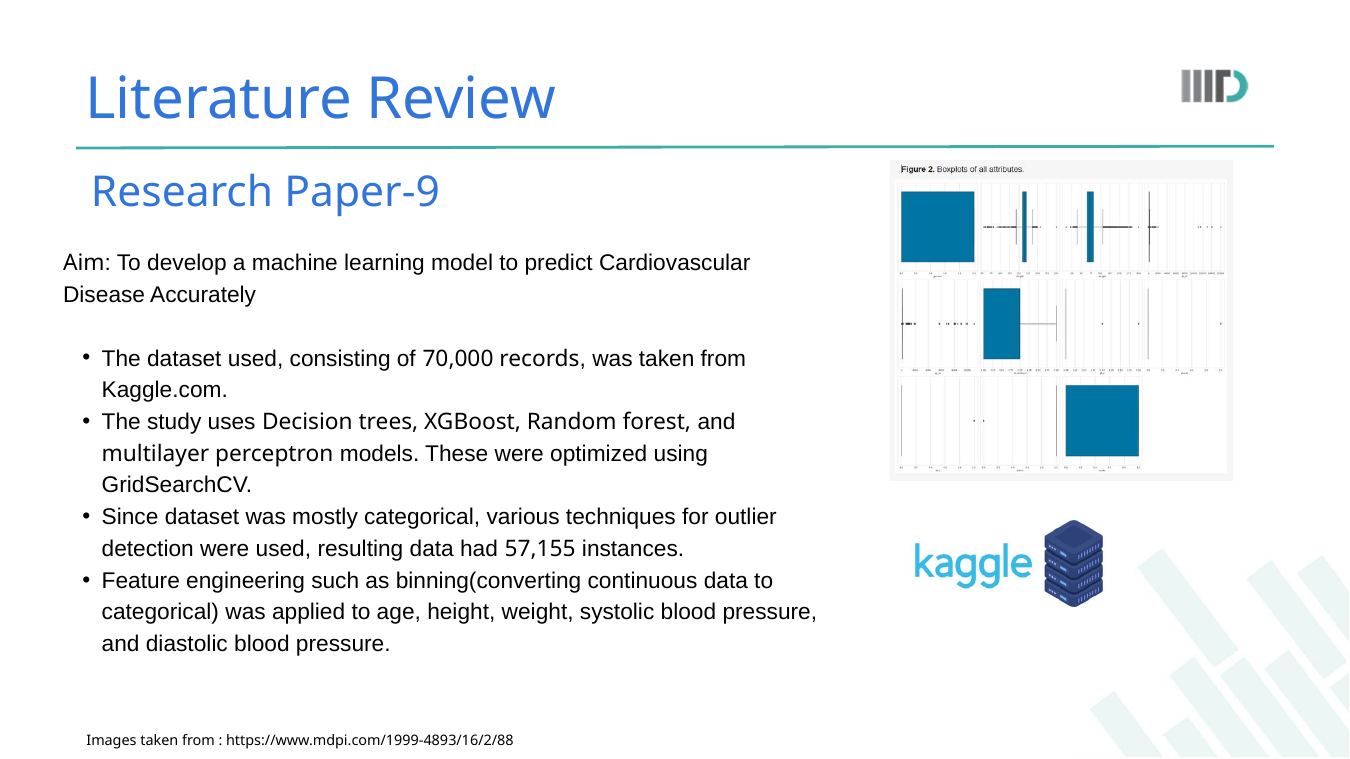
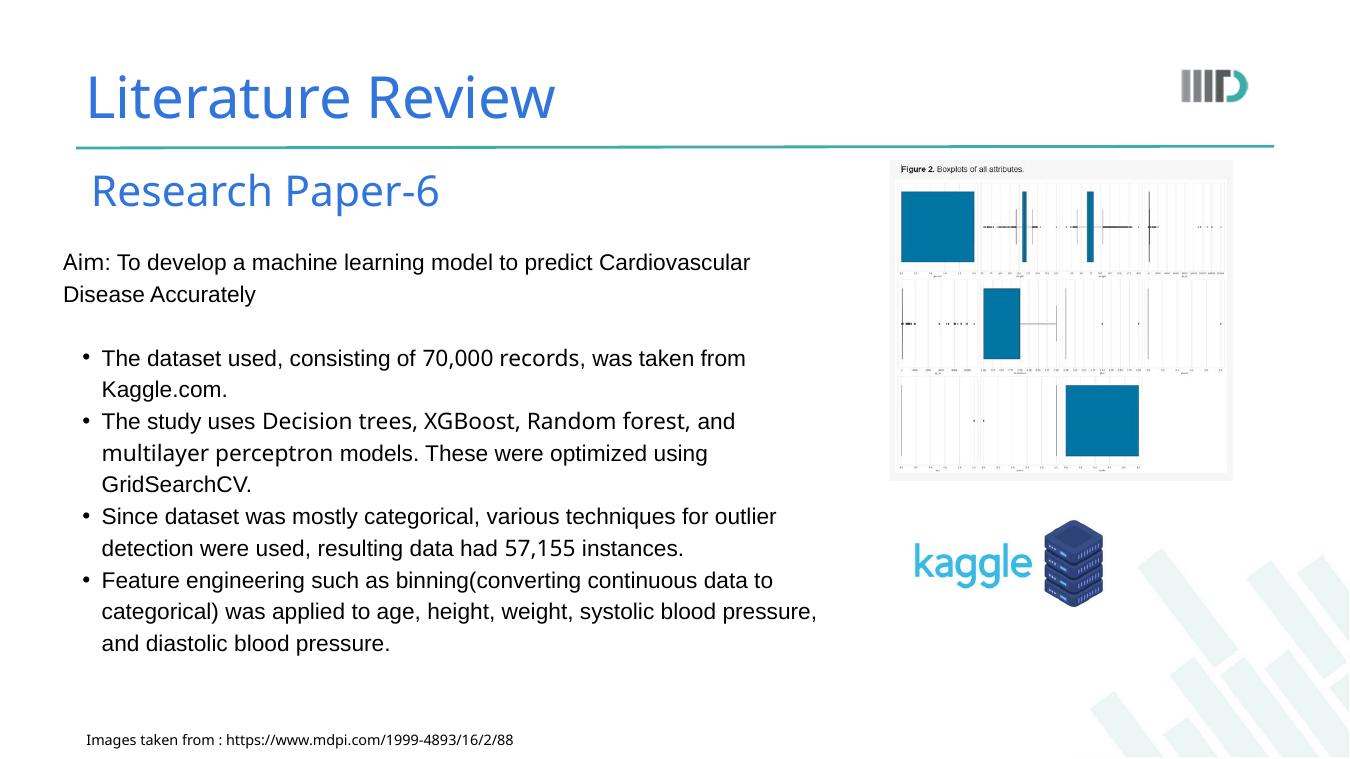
Paper-9: Paper-9 -> Paper-6
